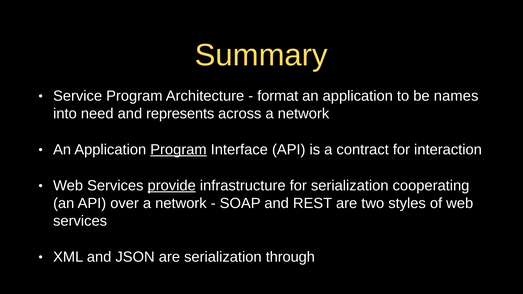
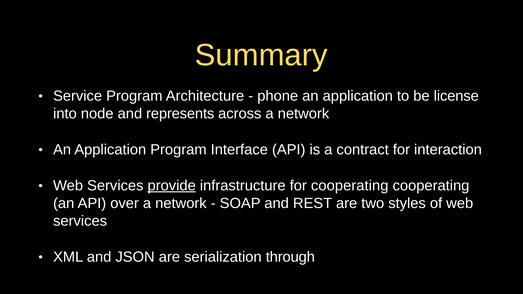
format: format -> phone
names: names -> license
need: need -> node
Program at (178, 150) underline: present -> none
for serialization: serialization -> cooperating
